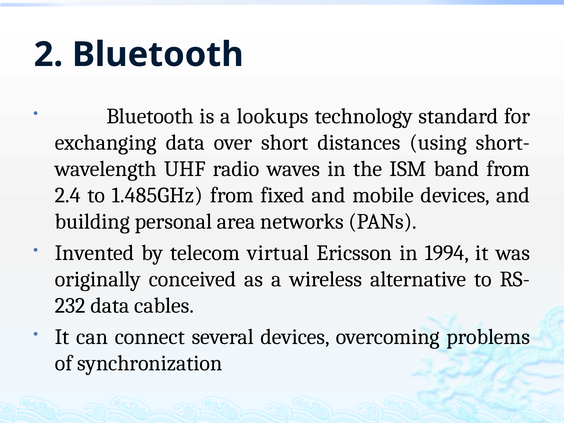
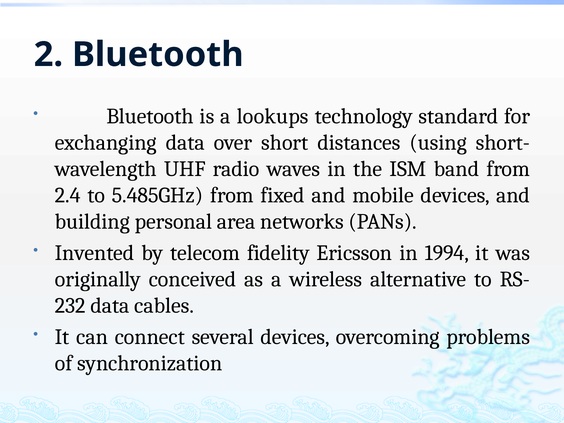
1.485GHz: 1.485GHz -> 5.485GHz
virtual: virtual -> fidelity
